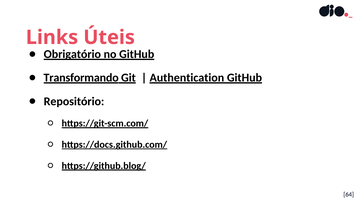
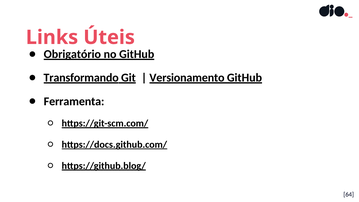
Authentication: Authentication -> Versionamento
Repositório: Repositório -> Ferramenta
